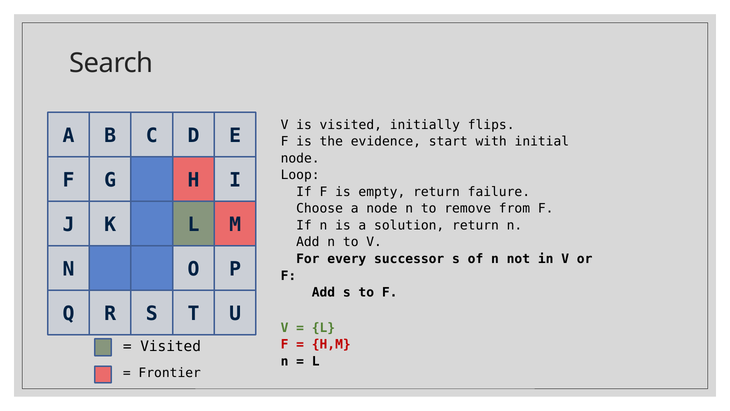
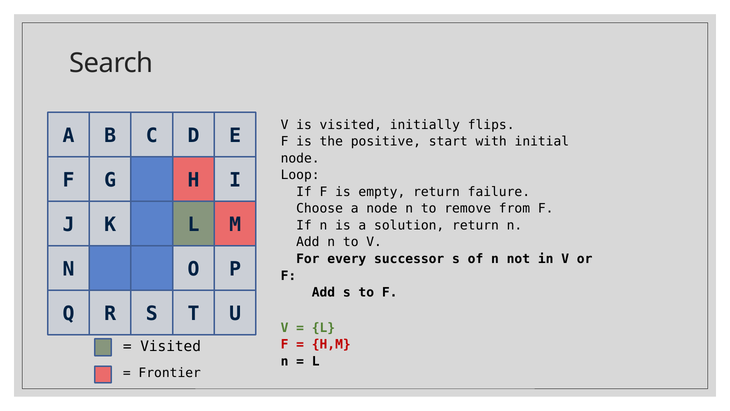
evidence: evidence -> positive
